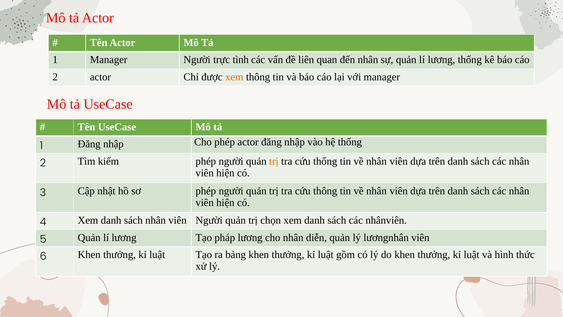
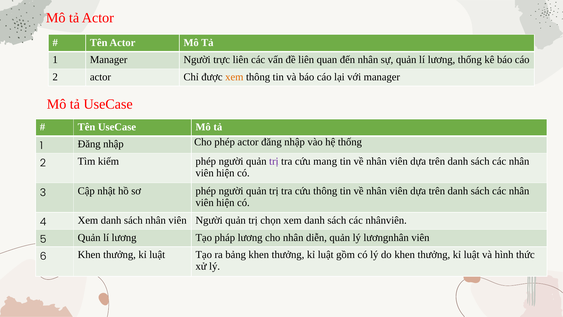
trực tình: tình -> liên
trị at (274, 161) colour: orange -> purple
cứu thống: thống -> mang
